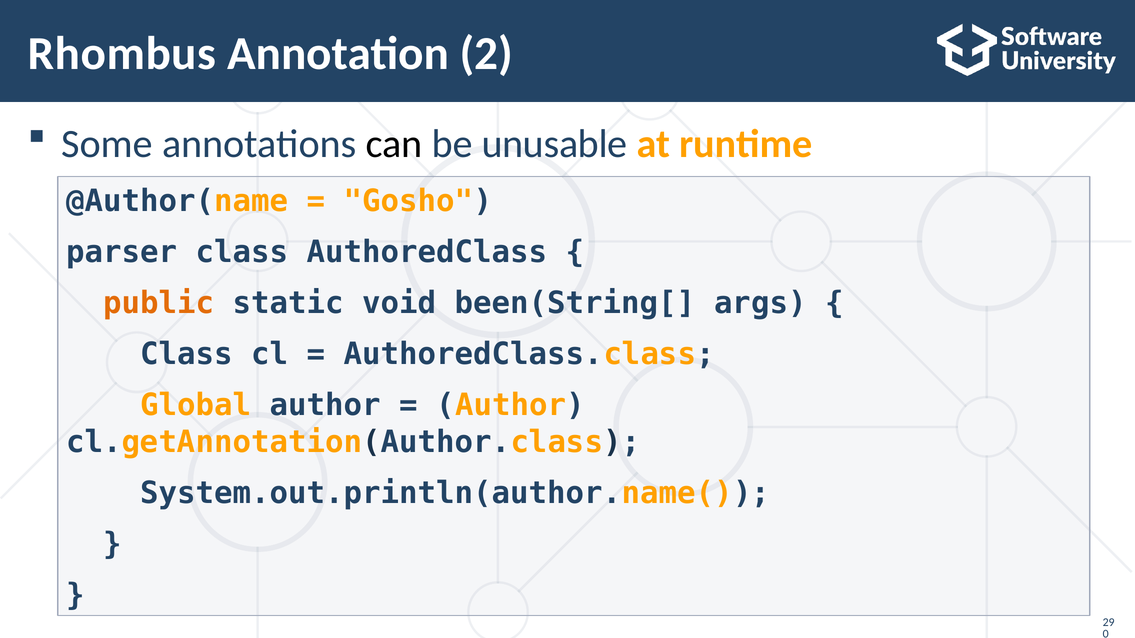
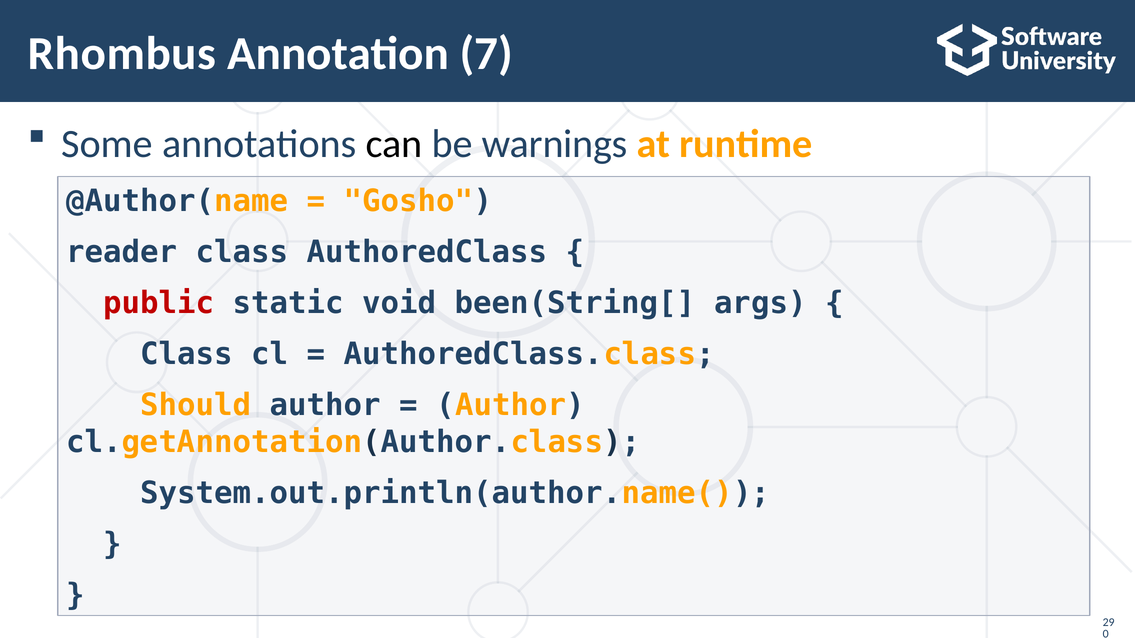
2: 2 -> 7
unusable: unusable -> warnings
parser: parser -> reader
public colour: orange -> red
Global: Global -> Should
